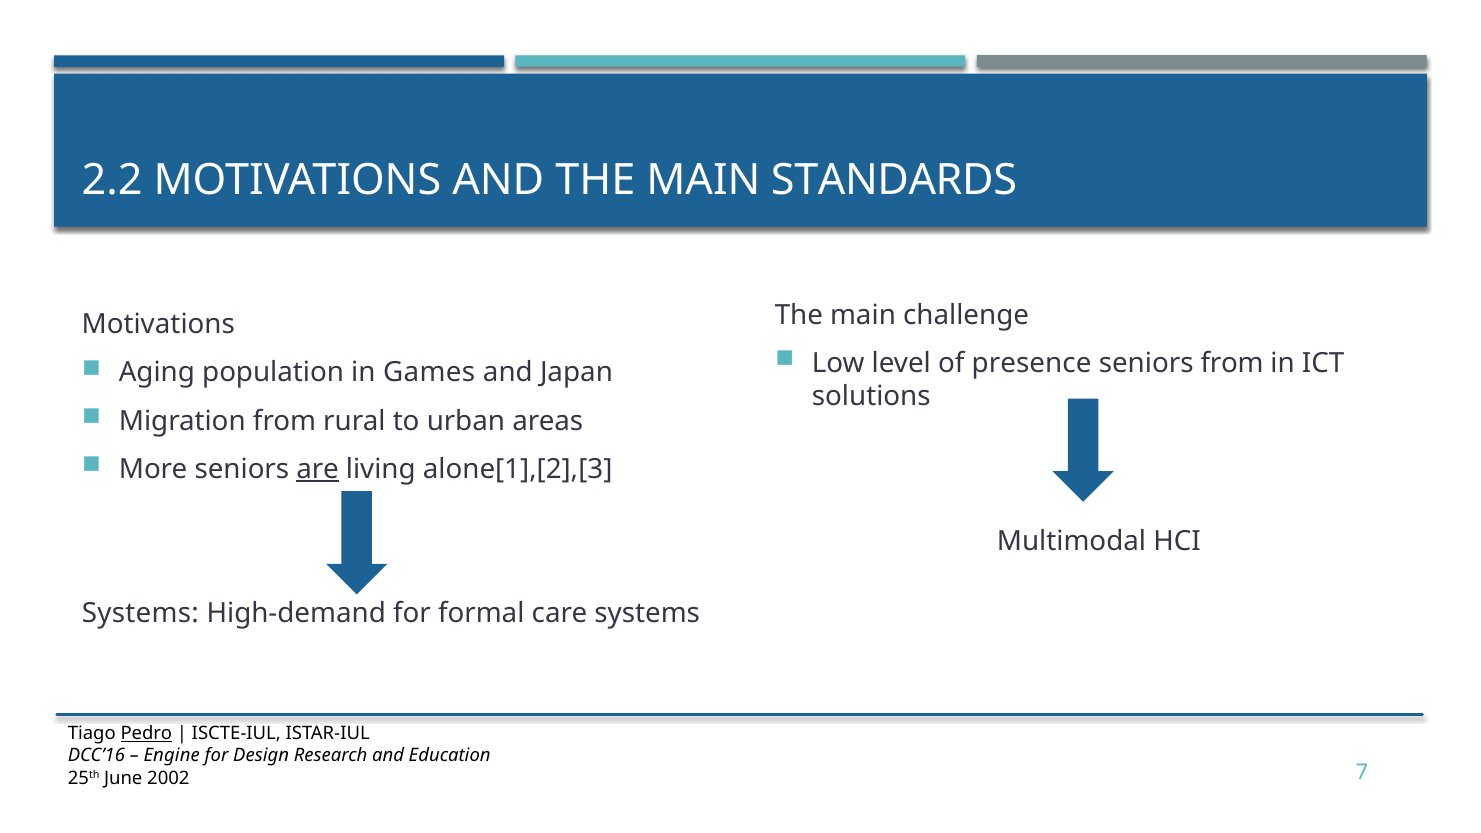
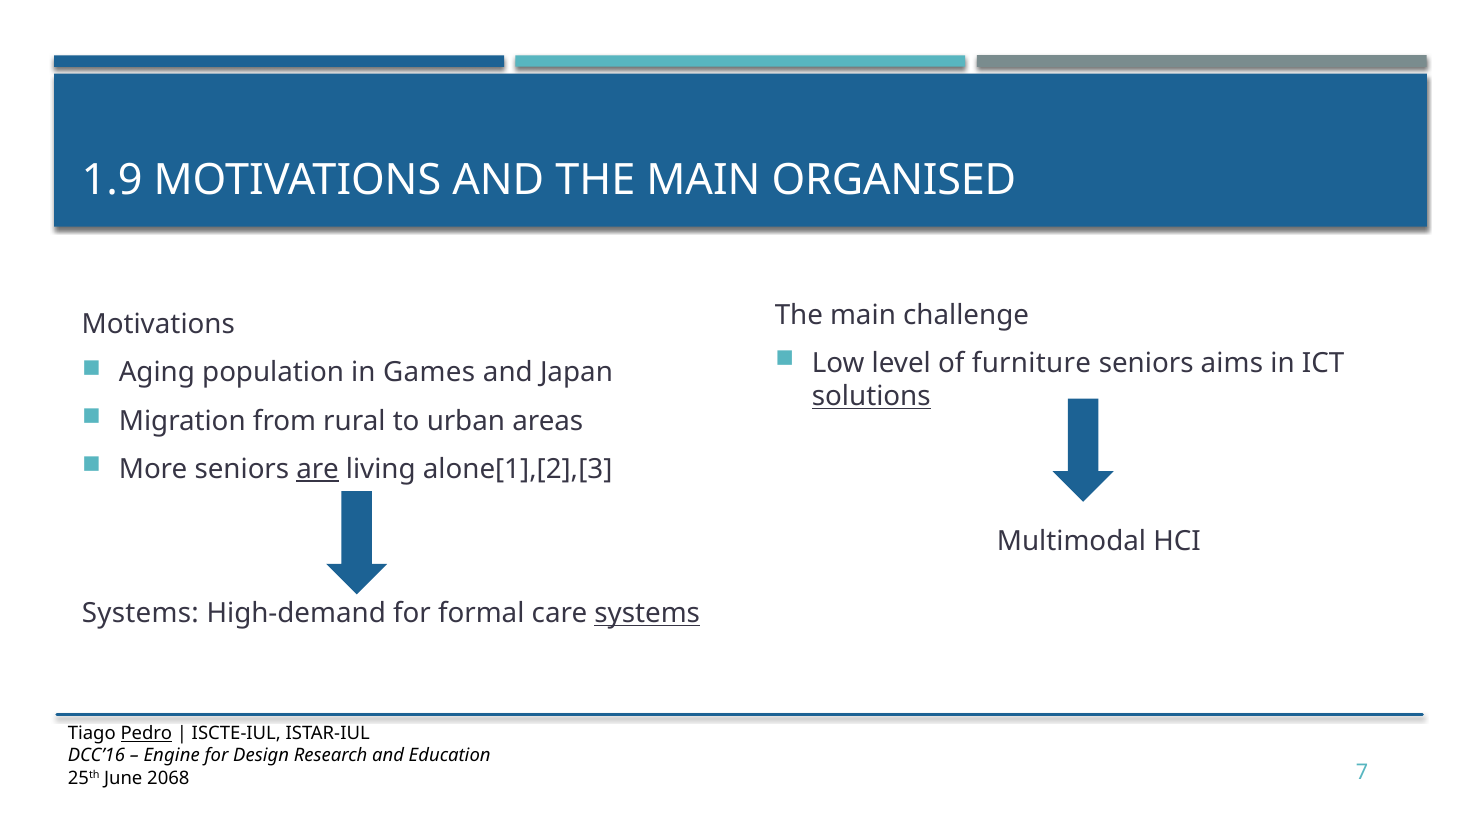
2.2: 2.2 -> 1.9
STANDARDS: STANDARDS -> ORGANISED
presence: presence -> furniture
seniors from: from -> aims
solutions underline: none -> present
systems at (647, 614) underline: none -> present
2002: 2002 -> 2068
